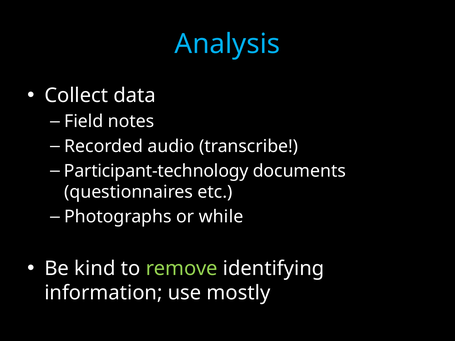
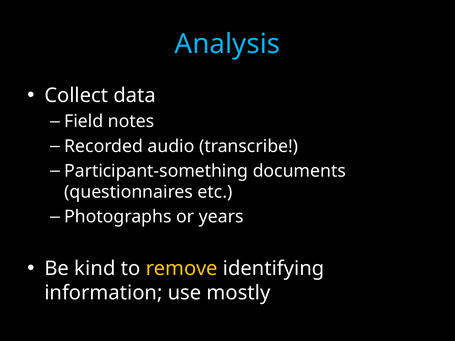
Participant-technology: Participant-technology -> Participant-something
while: while -> years
remove colour: light green -> yellow
